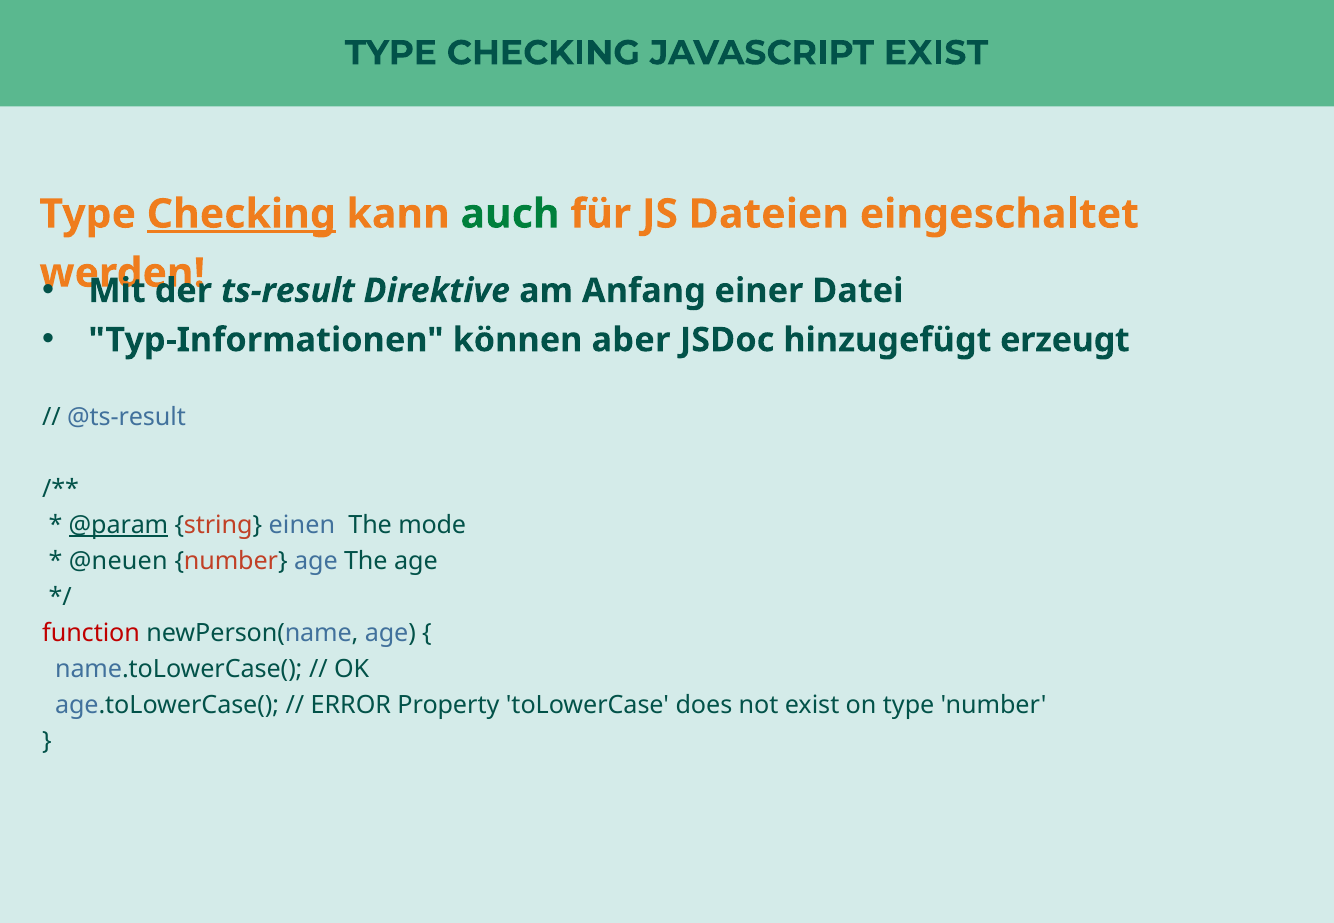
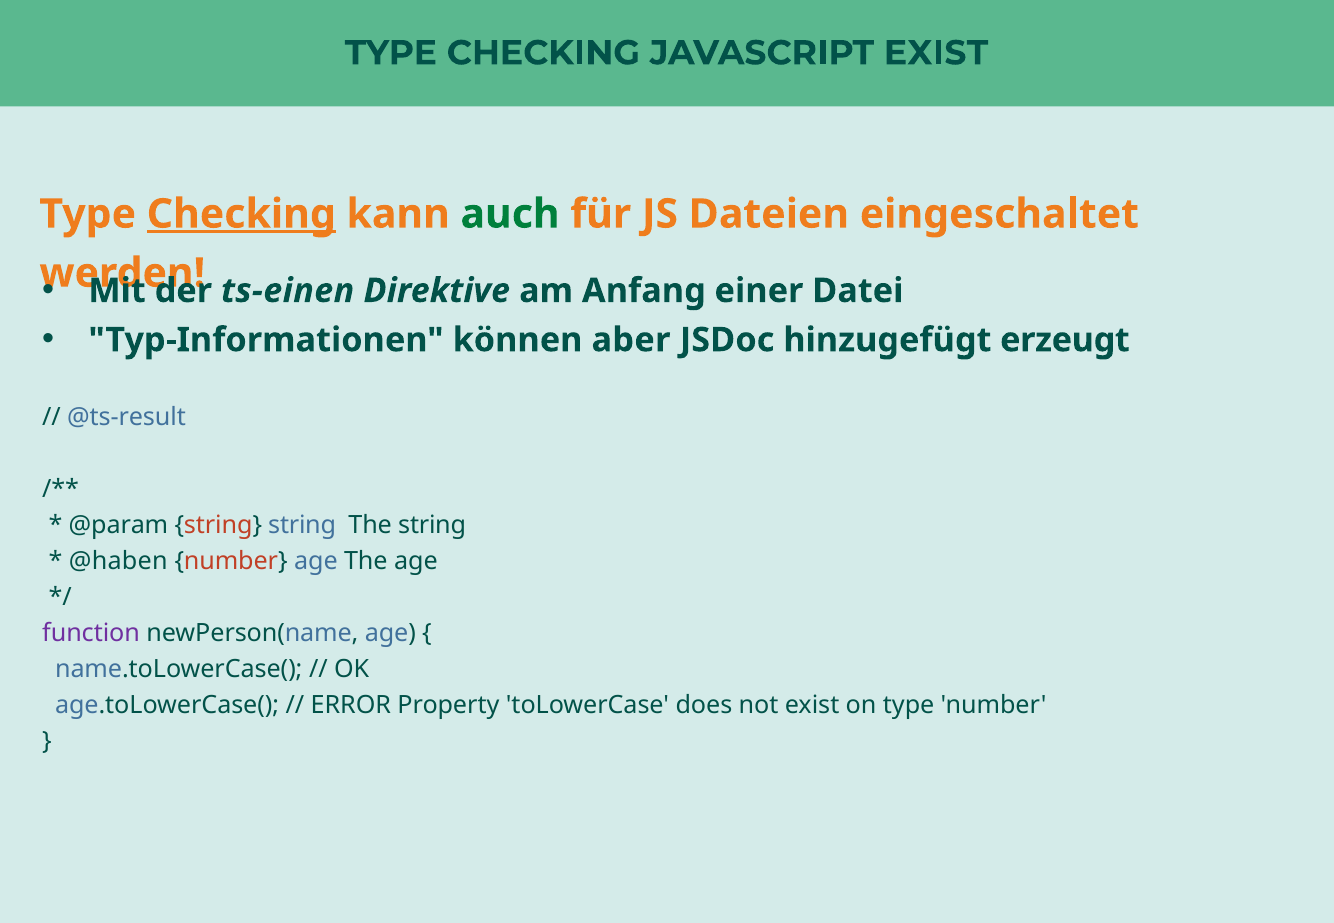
ts-result: ts-result -> ts-einen
@param underline: present -> none
string einen: einen -> string
The mode: mode -> string
@neuen: @neuen -> @haben
function colour: red -> purple
